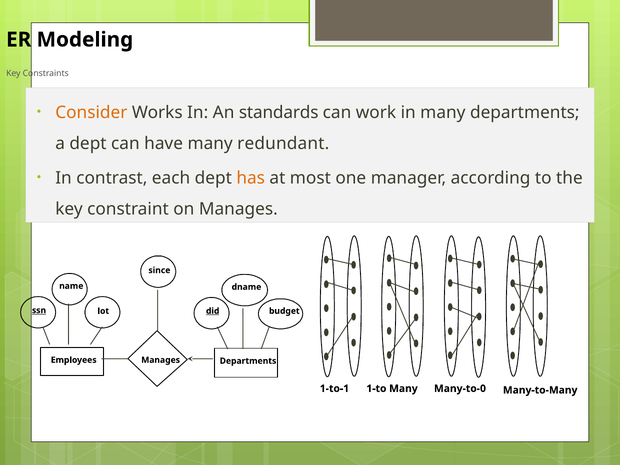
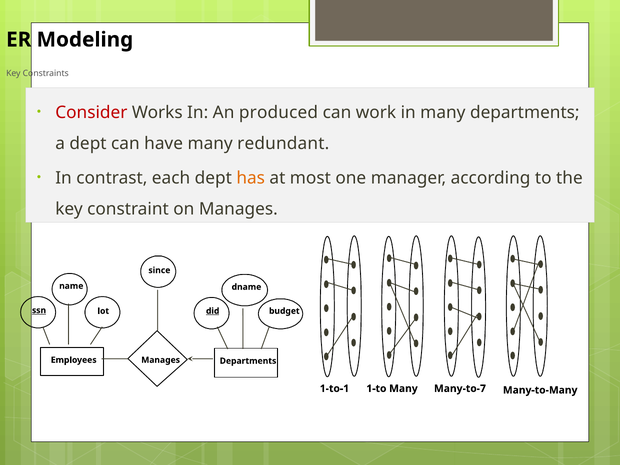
Consider colour: orange -> red
standards: standards -> produced
Many-to-0: Many-to-0 -> Many-to-7
